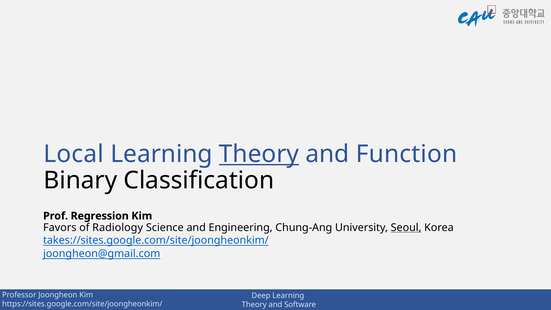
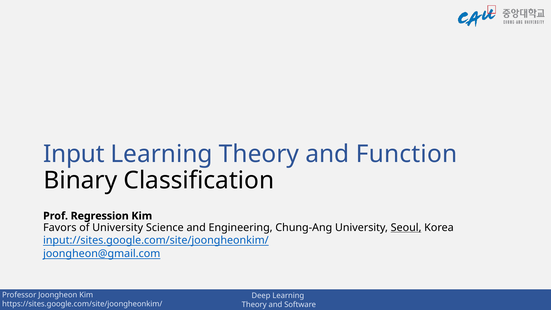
Local: Local -> Input
Theory at (259, 154) underline: present -> none
of Radiology: Radiology -> University
takes://sites.google.com/site/joongheonkim/: takes://sites.google.com/site/joongheonkim/ -> input://sites.google.com/site/joongheonkim/
